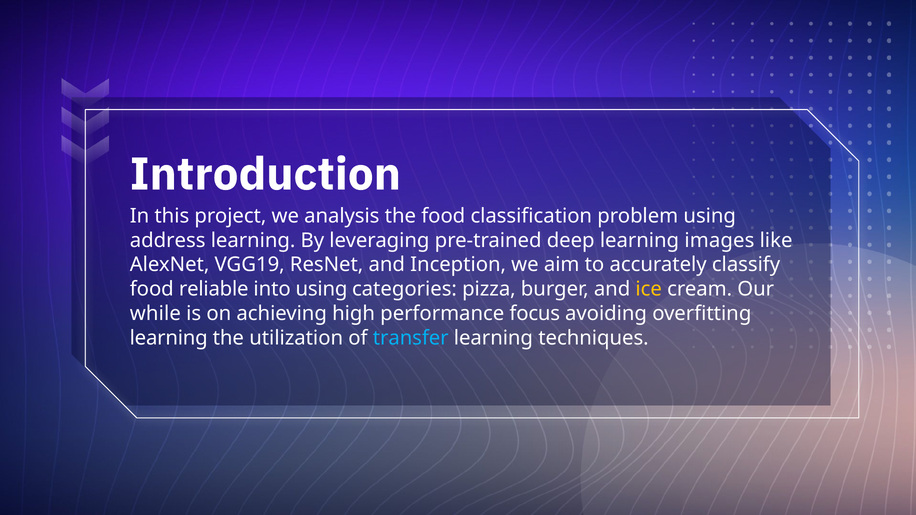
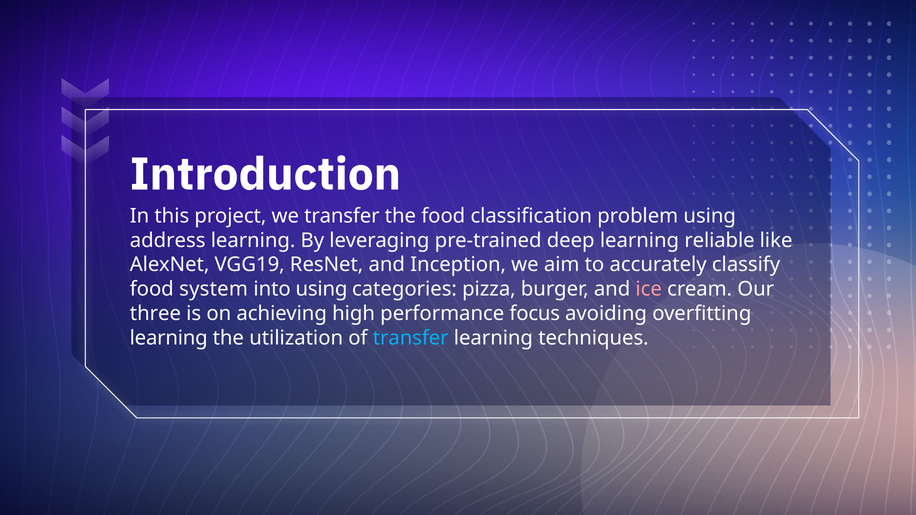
we analysis: analysis -> transfer
images: images -> reliable
reliable: reliable -> system
ice colour: yellow -> pink
while: while -> three
